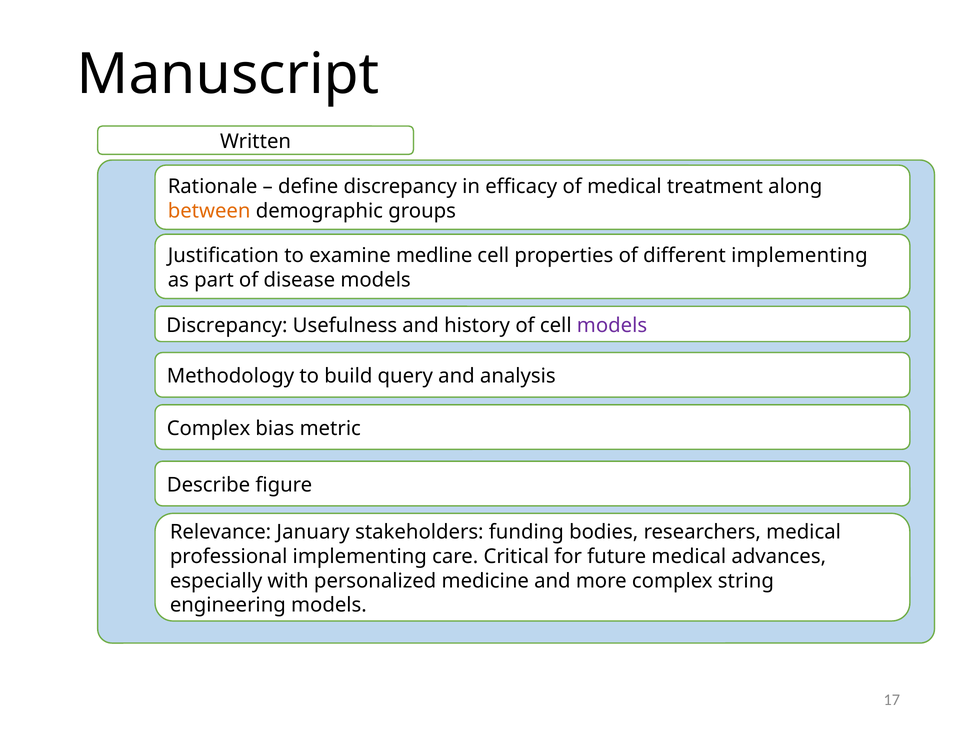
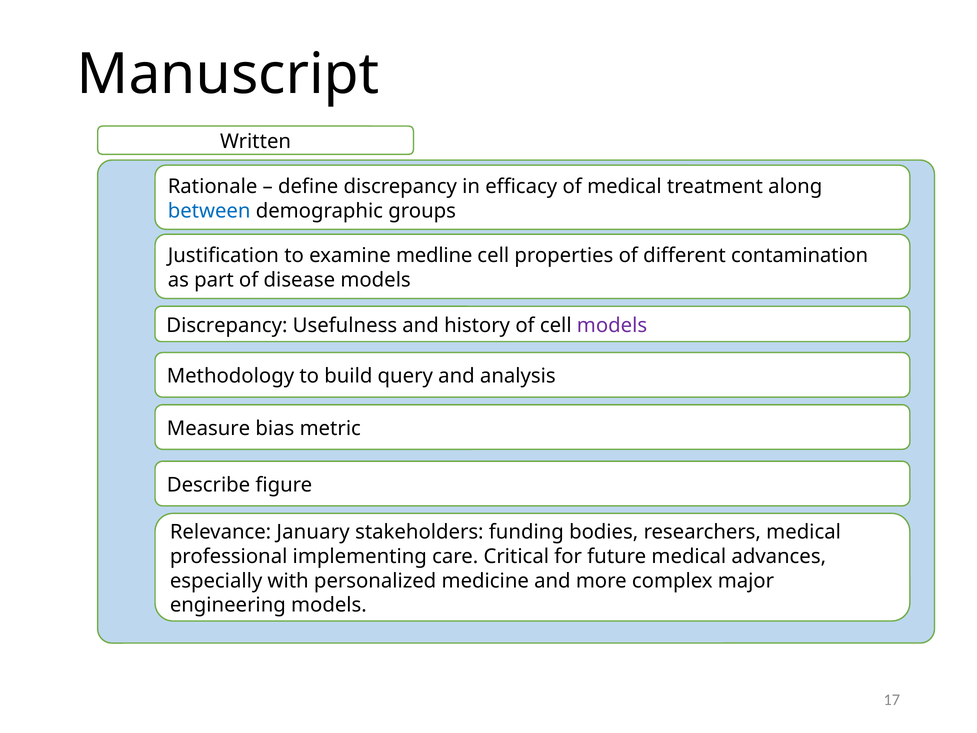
between colour: orange -> blue
different implementing: implementing -> contamination
Complex at (209, 428): Complex -> Measure
string: string -> major
